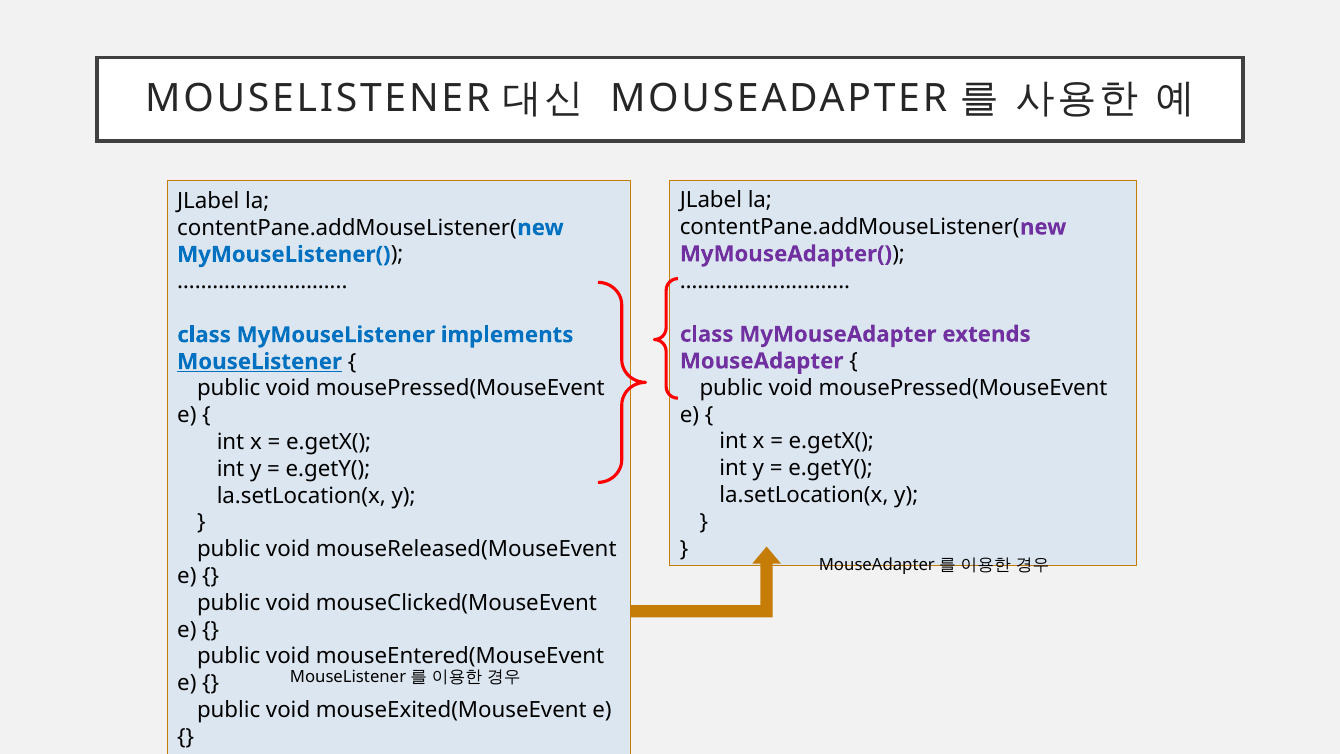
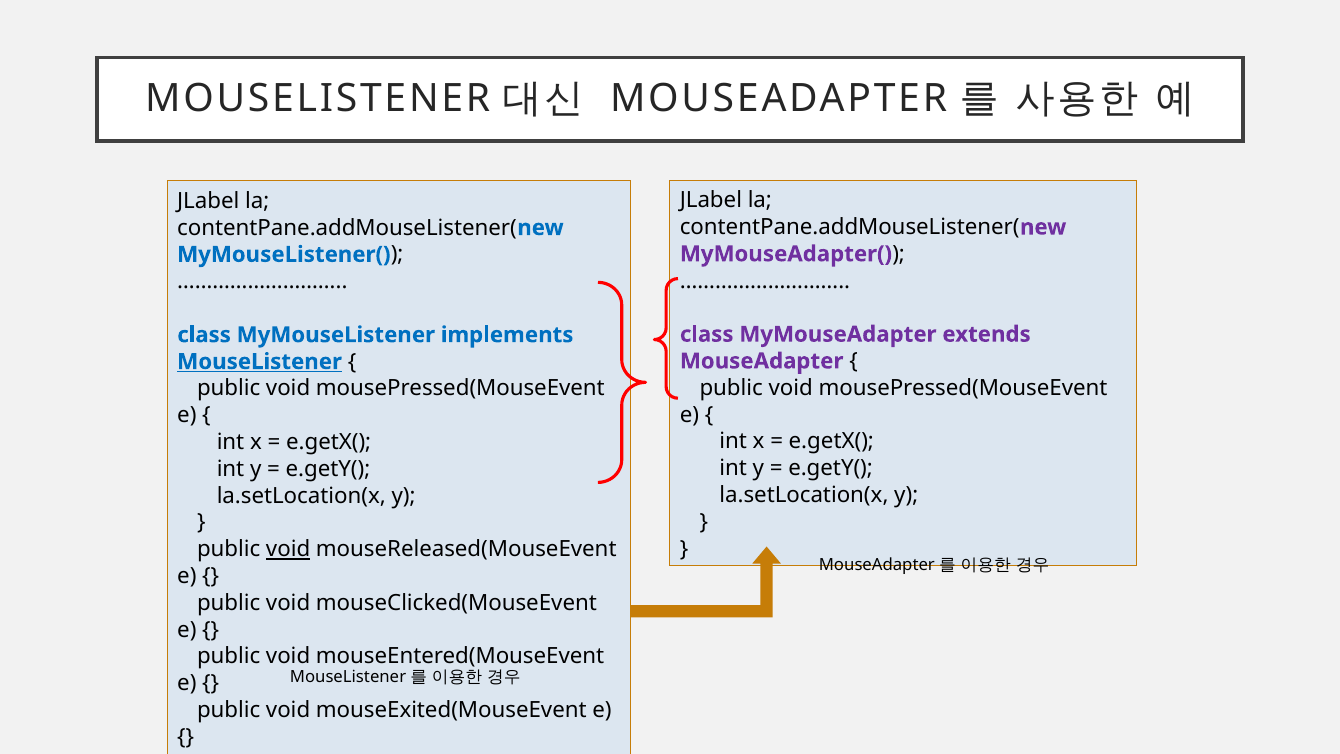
void at (288, 549) underline: none -> present
